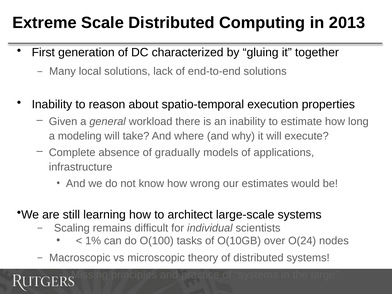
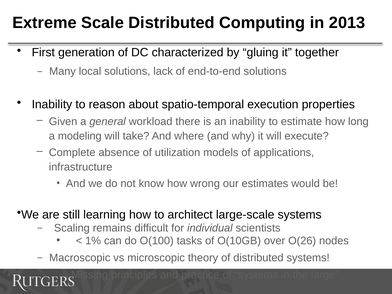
gradually: gradually -> utilization
O(24: O(24 -> O(26
